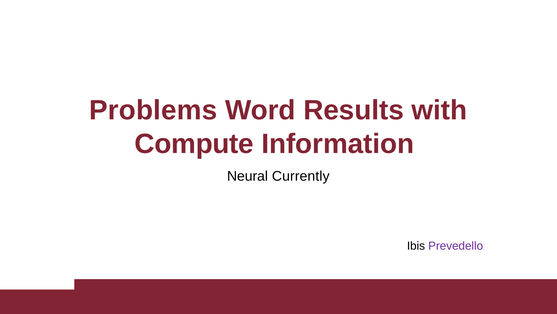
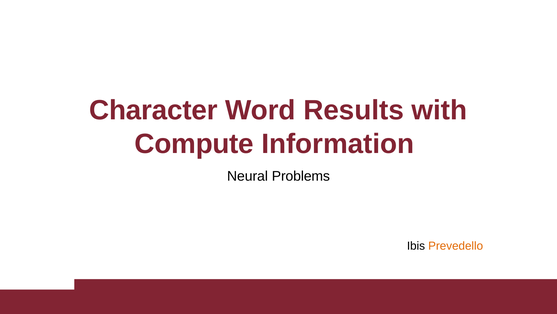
Problems: Problems -> Character
Currently: Currently -> Problems
Prevedello colour: purple -> orange
